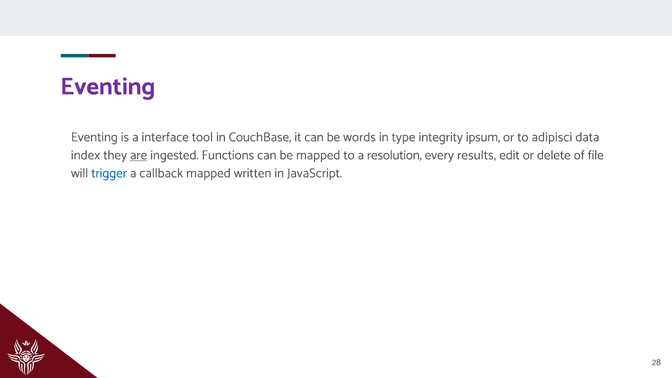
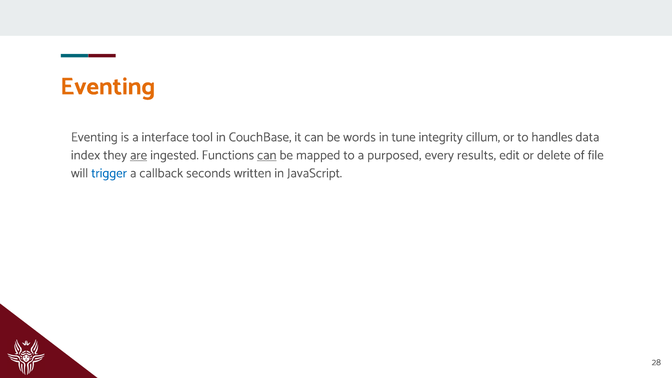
Eventing at (108, 86) colour: purple -> orange
type: type -> tune
ipsum: ipsum -> cillum
adipisci: adipisci -> handles
can at (267, 155) underline: none -> present
resolution: resolution -> purposed
callback mapped: mapped -> seconds
